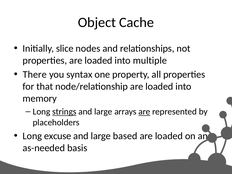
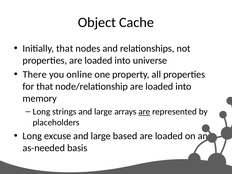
Initially slice: slice -> that
multiple: multiple -> universe
syntax: syntax -> online
strings underline: present -> none
